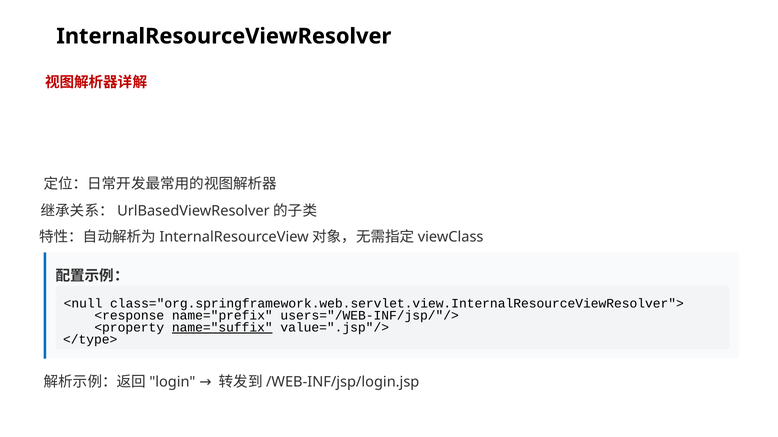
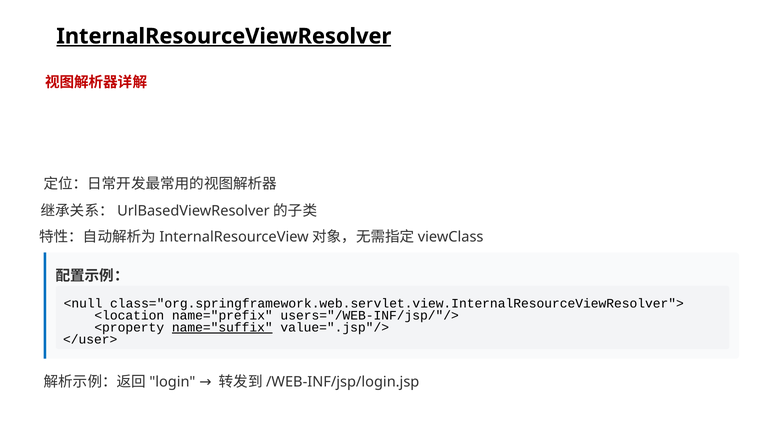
InternalResourceViewResolver underline: none -> present
<response: <response -> <location
</type>: </type> -> </user>
